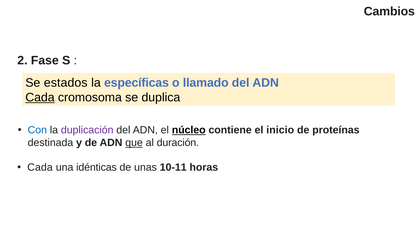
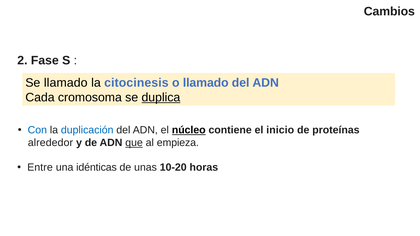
Se estados: estados -> llamado
específicas: específicas -> citocinesis
Cada at (40, 98) underline: present -> none
duplica underline: none -> present
duplicación colour: purple -> blue
destinada: destinada -> alrededor
duración: duración -> empieza
Cada at (40, 168): Cada -> Entre
10-11: 10-11 -> 10-20
